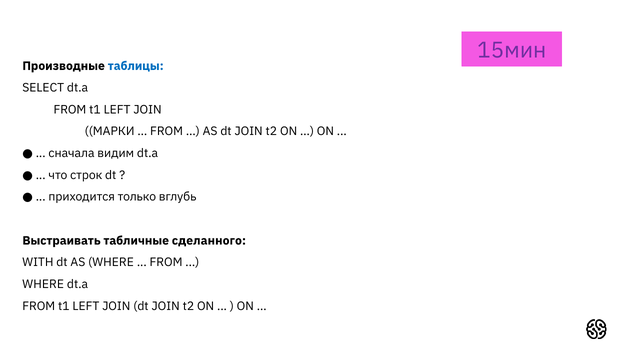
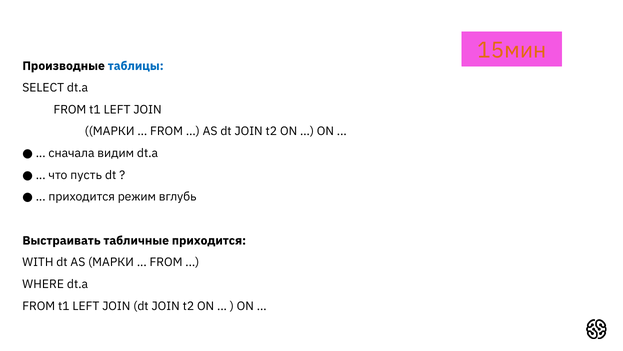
15мин colour: purple -> orange
строк: строк -> пусть
только: только -> режим
табличные сделанного: сделанного -> приходится
AS WHERE: WHERE -> МАРКИ
